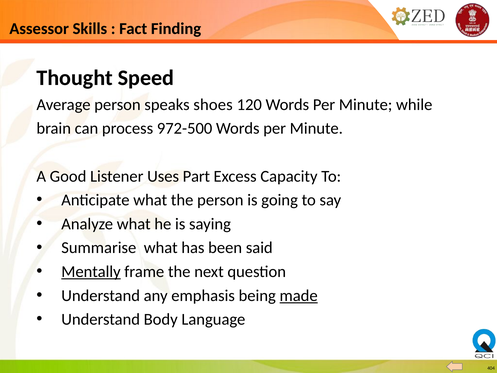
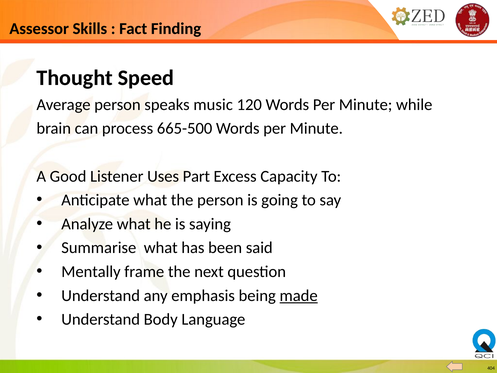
shoes: shoes -> music
972-500: 972-500 -> 665-500
Mentally underline: present -> none
